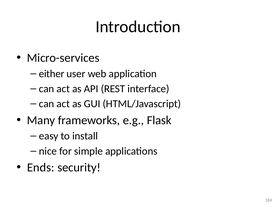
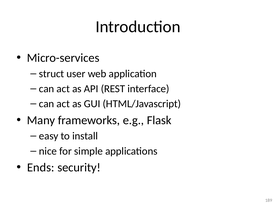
either: either -> struct
